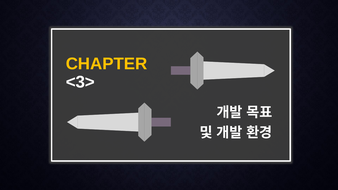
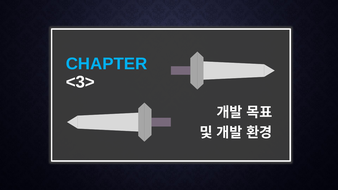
CHAPTER colour: yellow -> light blue
